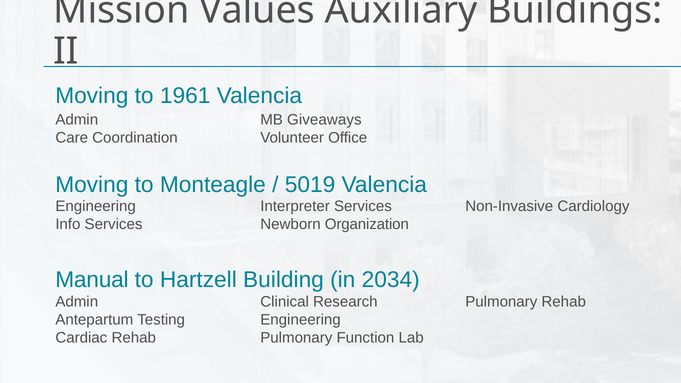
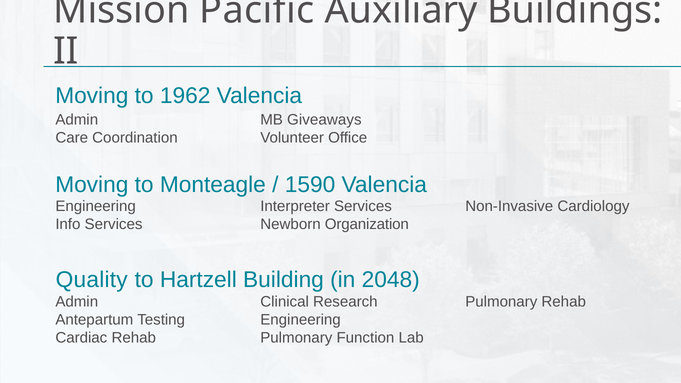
Values: Values -> Pacific
1961: 1961 -> 1962
5019: 5019 -> 1590
Manual: Manual -> Quality
2034: 2034 -> 2048
